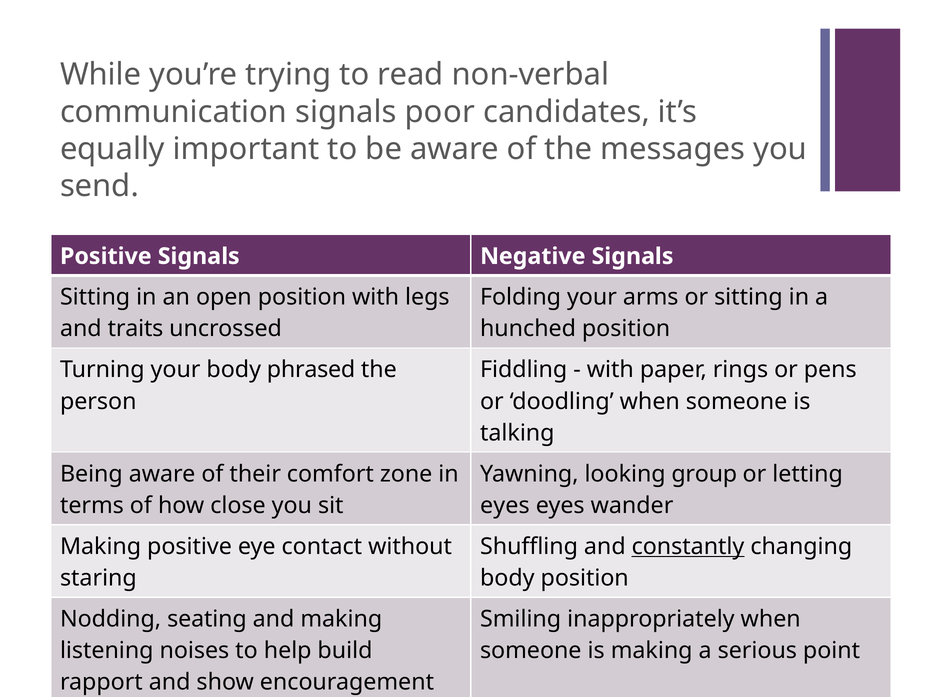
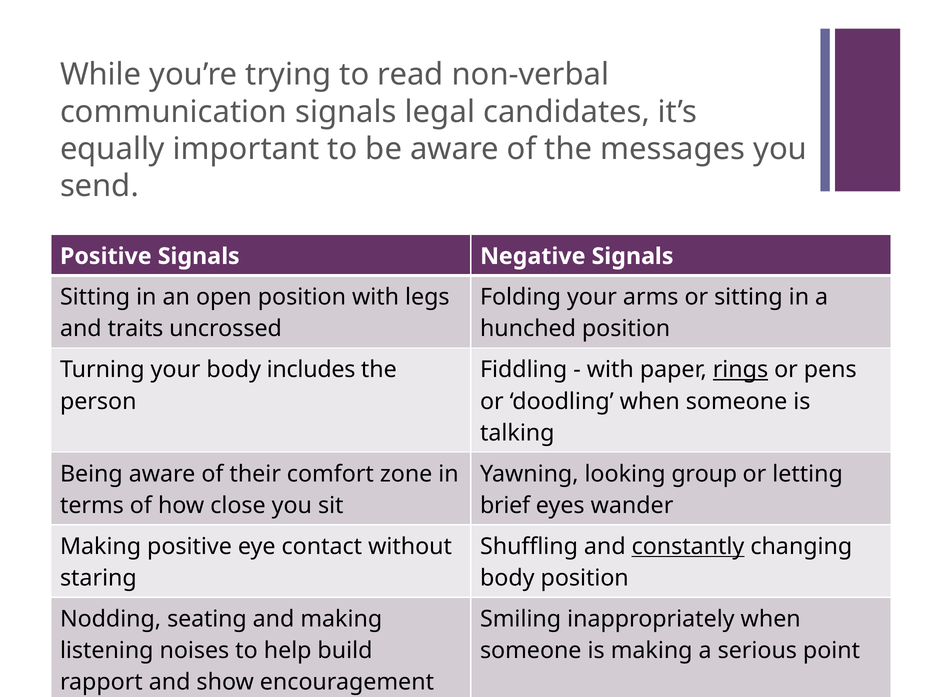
poor: poor -> legal
phrased: phrased -> includes
rings underline: none -> present
eyes at (505, 506): eyes -> brief
